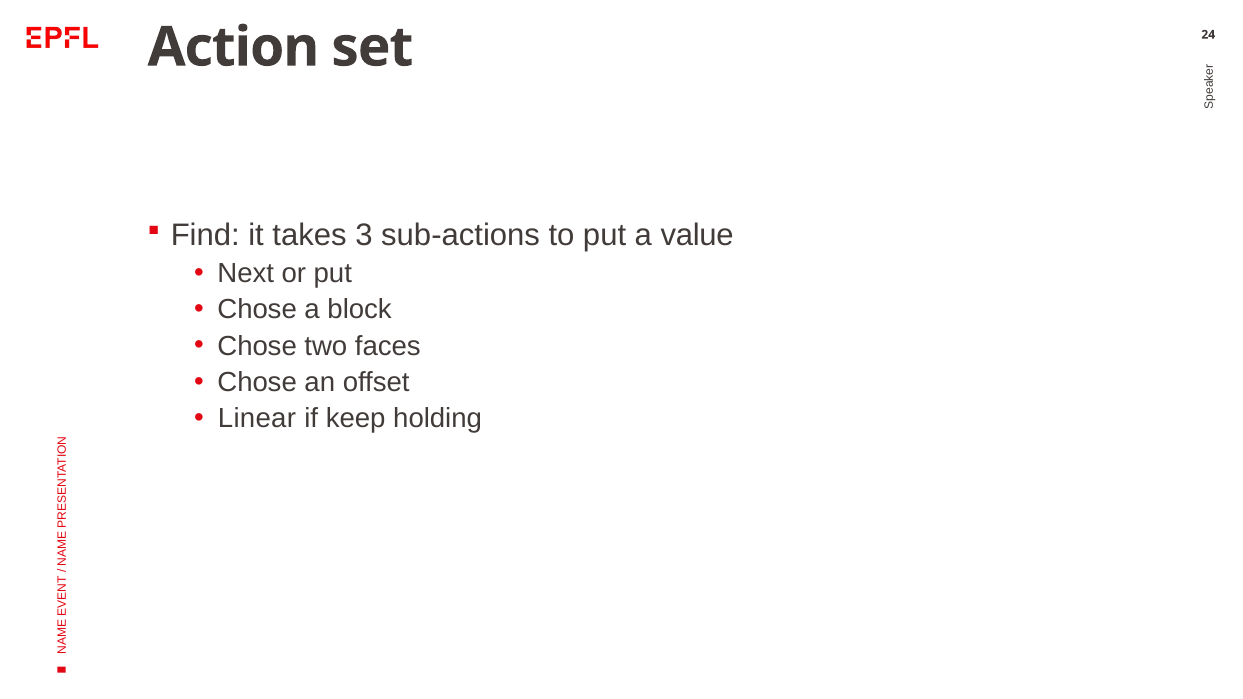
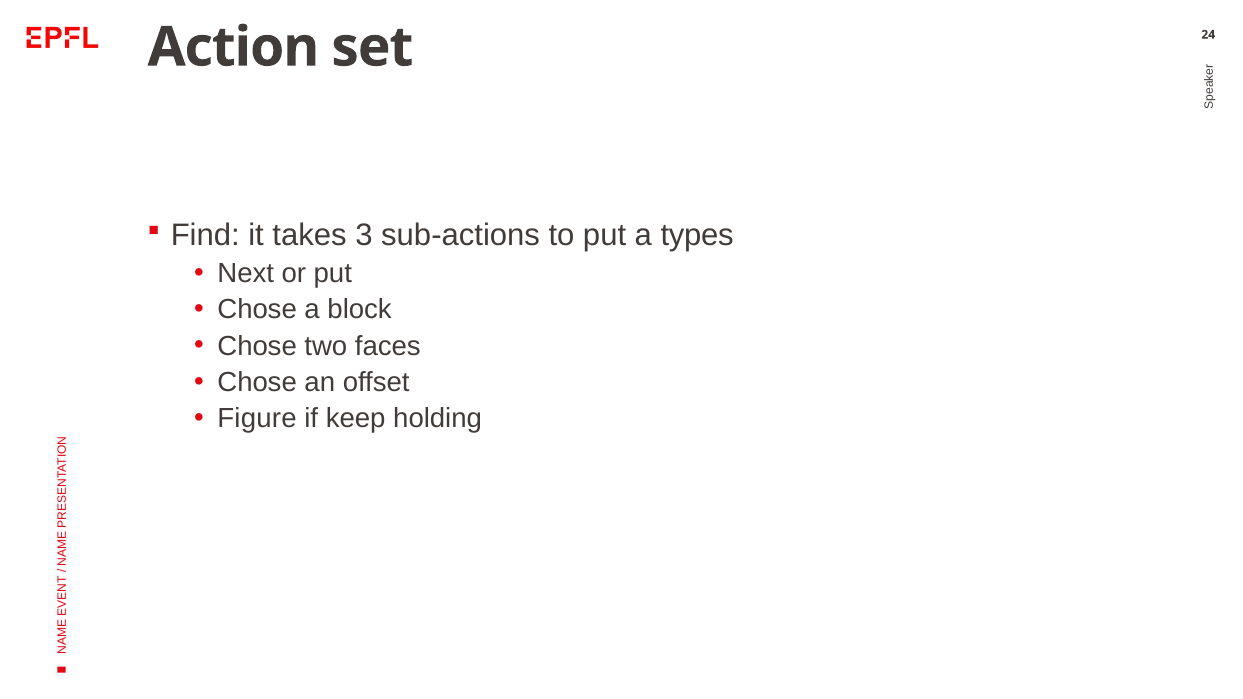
value: value -> types
Linear: Linear -> Figure
